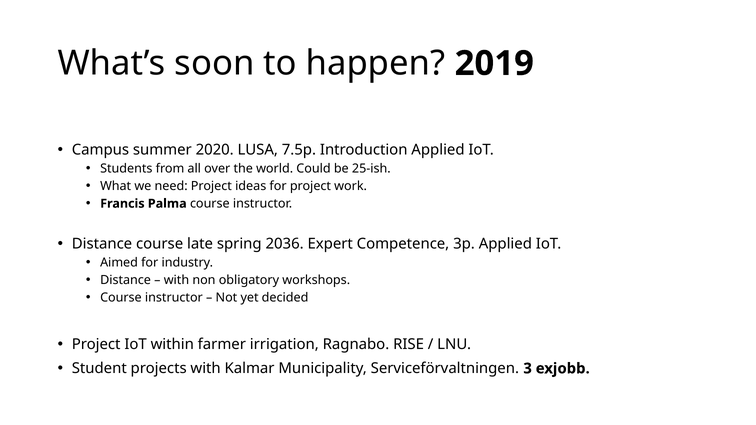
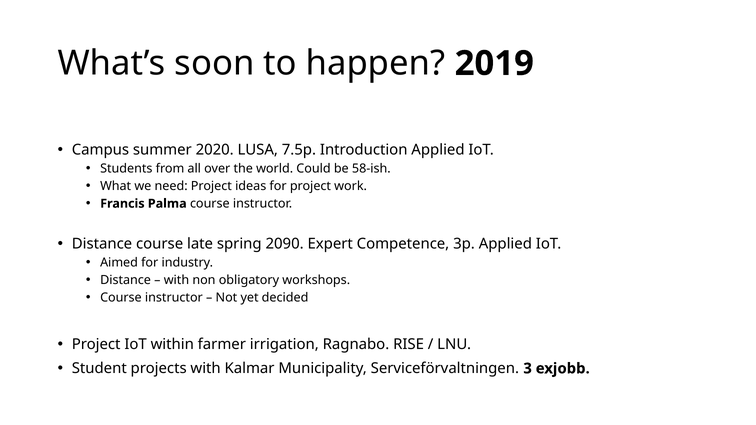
25-ish: 25-ish -> 58-ish
2036: 2036 -> 2090
